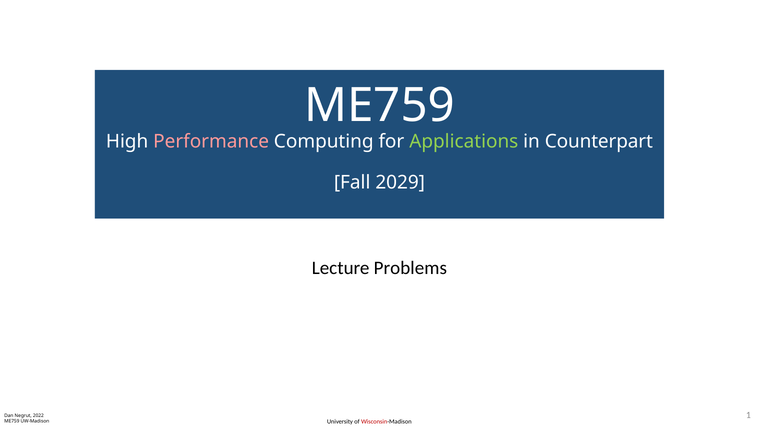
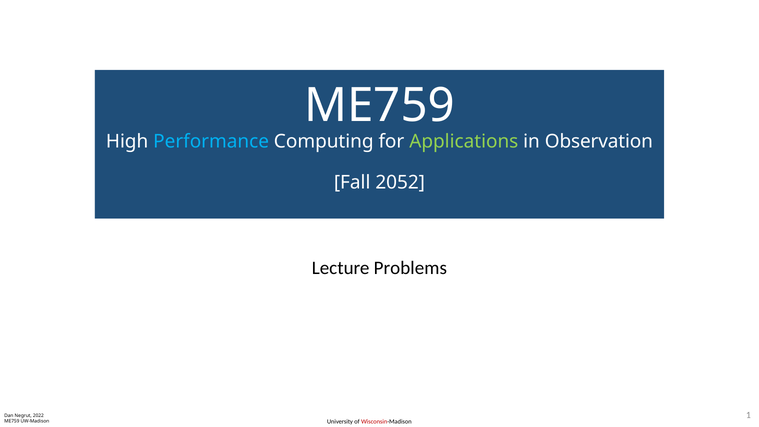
Performance colour: pink -> light blue
Counterpart: Counterpart -> Observation
2029: 2029 -> 2052
